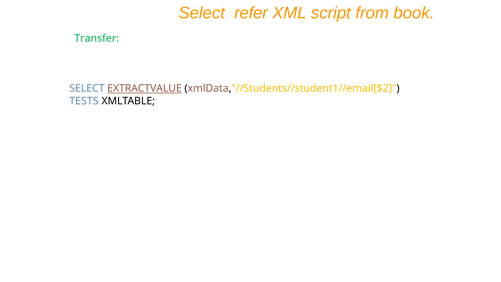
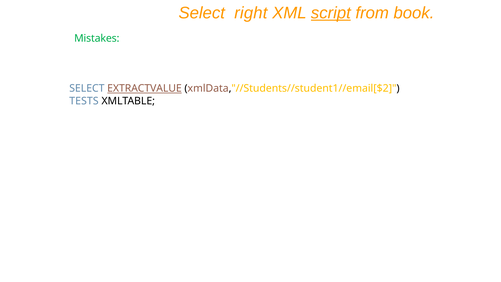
refer: refer -> right
script underline: none -> present
Transfer: Transfer -> Mistakes
